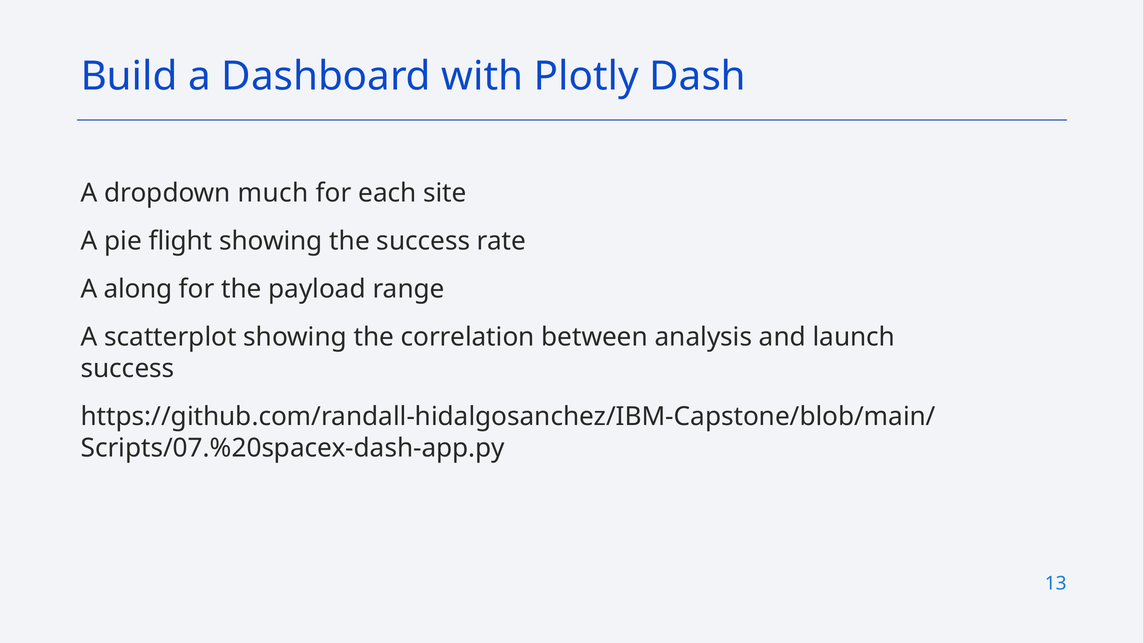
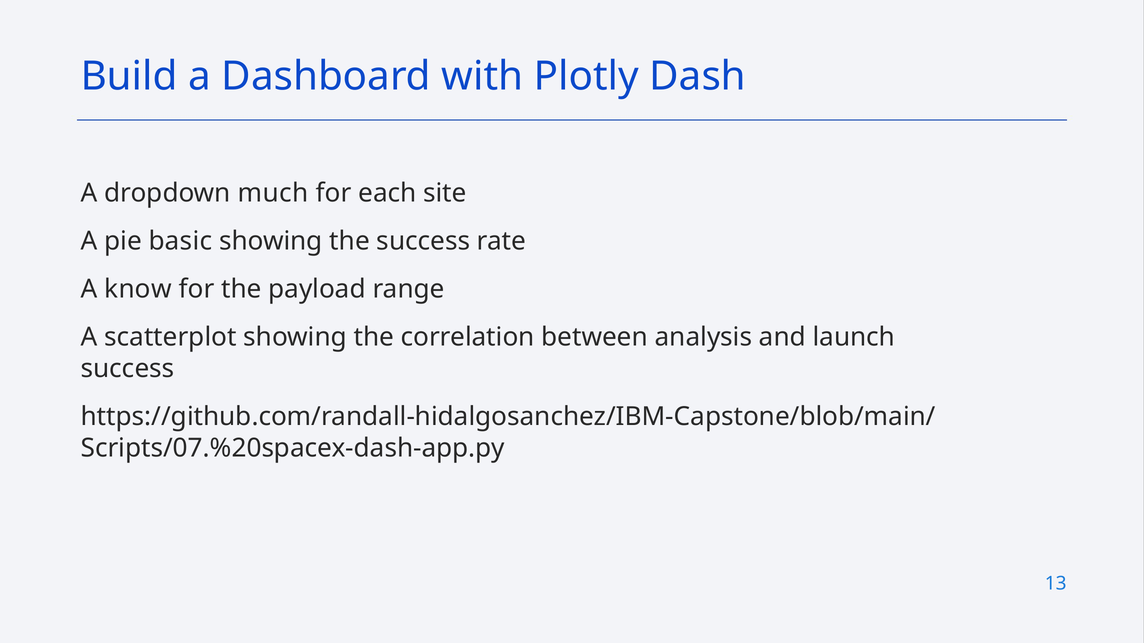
flight: flight -> basic
along: along -> know
